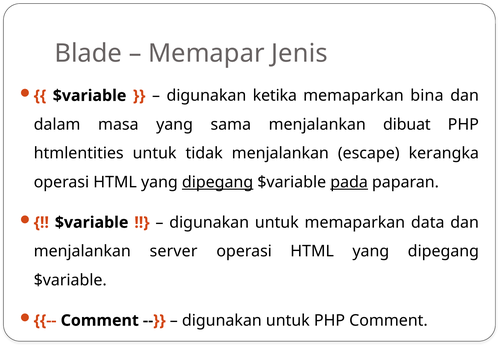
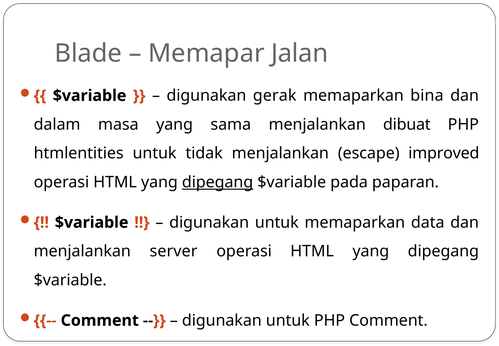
Jenis: Jenis -> Jalan
ketika: ketika -> gerak
kerangka: kerangka -> improved
pada underline: present -> none
